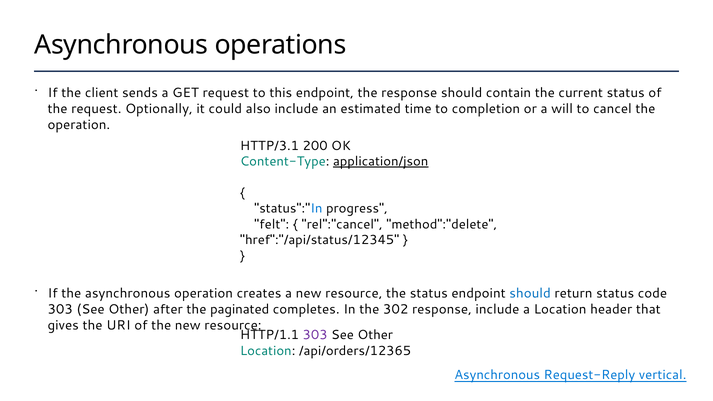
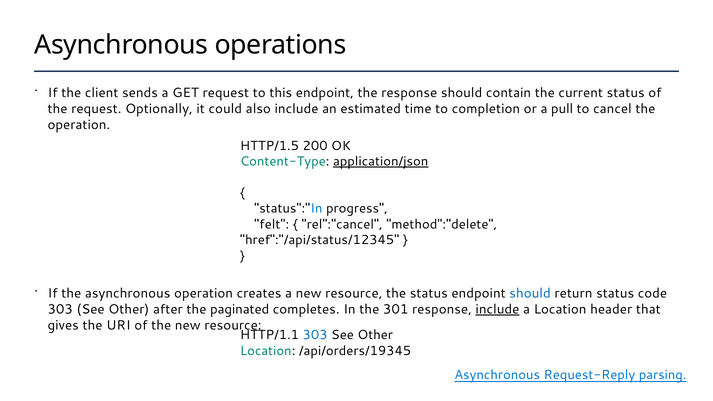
will: will -> pull
HTTP/3.1: HTTP/3.1 -> HTTP/1.5
302: 302 -> 301
include at (497, 309) underline: none -> present
303 at (315, 335) colour: purple -> blue
/api/orders/12365: /api/orders/12365 -> /api/orders/19345
vertical: vertical -> parsing
